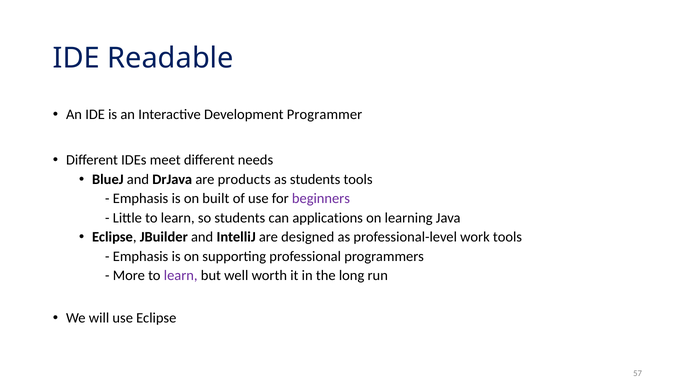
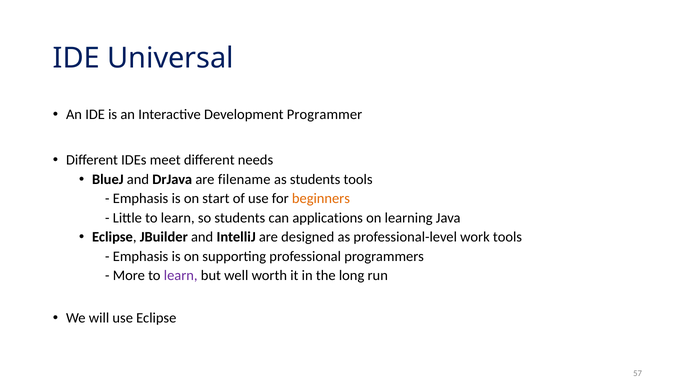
Readable: Readable -> Universal
products: products -> filename
built: built -> start
beginners colour: purple -> orange
